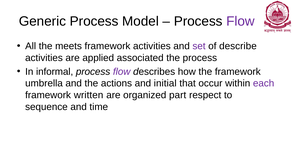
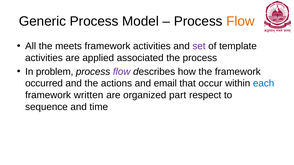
Flow at (240, 21) colour: purple -> orange
describe: describe -> template
informal: informal -> problem
umbrella: umbrella -> occurred
initial: initial -> email
each colour: purple -> blue
